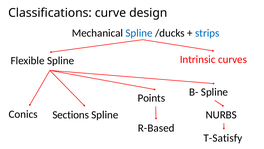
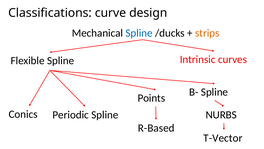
strips colour: blue -> orange
Sections: Sections -> Periodic
T-Satisfy: T-Satisfy -> T-Vector
